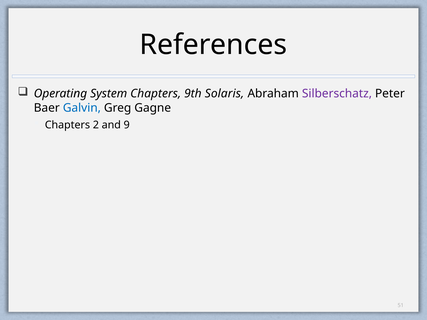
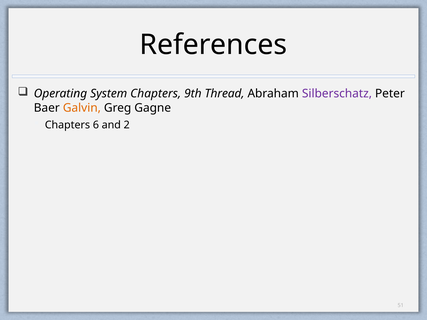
Solaris: Solaris -> Thread
Galvin colour: blue -> orange
2: 2 -> 6
9: 9 -> 2
